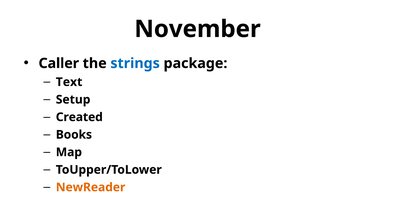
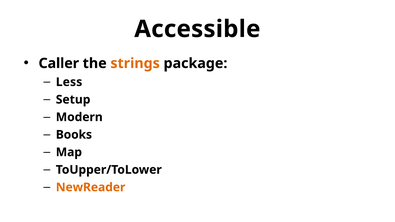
November: November -> Accessible
strings colour: blue -> orange
Text: Text -> Less
Created: Created -> Modern
